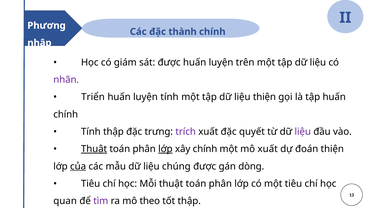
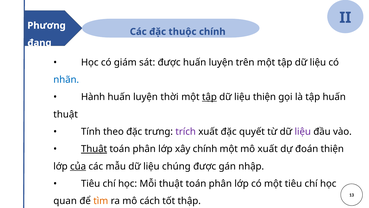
thành: thành -> thuộc
nhập: nhập -> đang
nhãn colour: purple -> blue
Triển: Triển -> Hành
luyện tính: tính -> thời
tập at (209, 97) underline: none -> present
chính at (66, 114): chính -> thuật
Tính thập: thập -> theo
lớp at (165, 149) underline: present -> none
dòng: dòng -> nhập
tìm colour: purple -> orange
theo: theo -> cách
